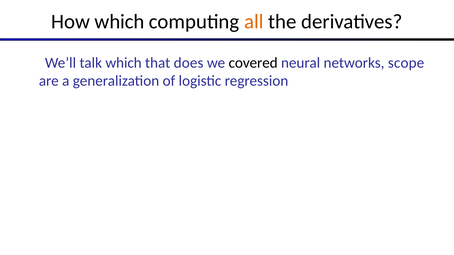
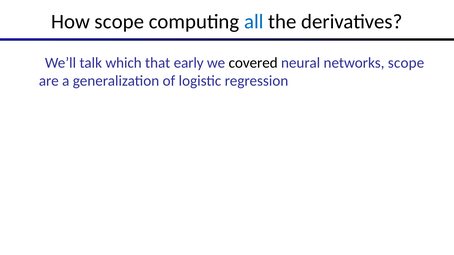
How which: which -> scope
all colour: orange -> blue
does: does -> early
